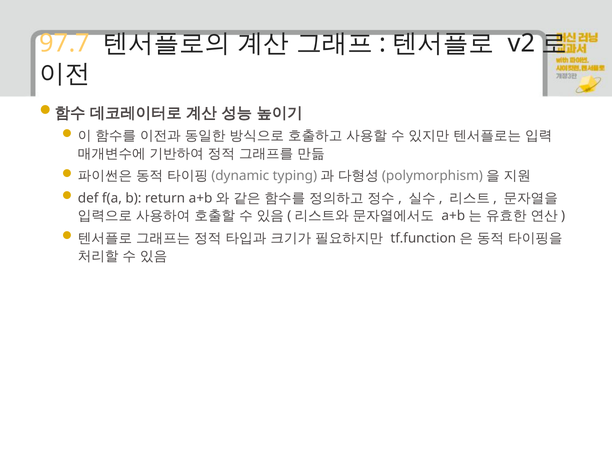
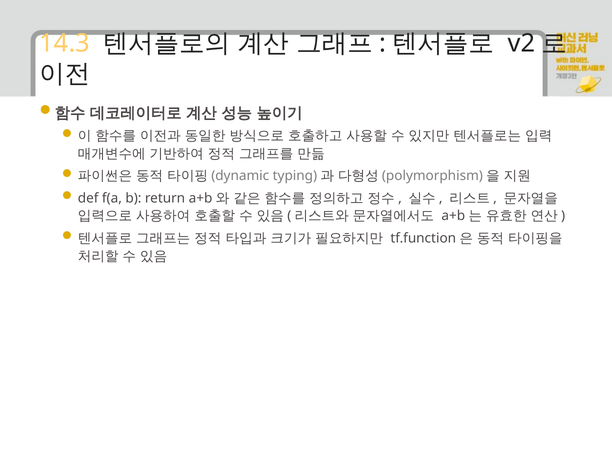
97.7: 97.7 -> 14.3
